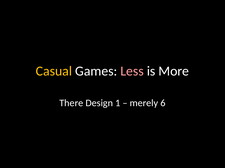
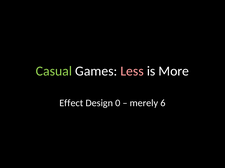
Casual colour: yellow -> light green
There: There -> Effect
1: 1 -> 0
